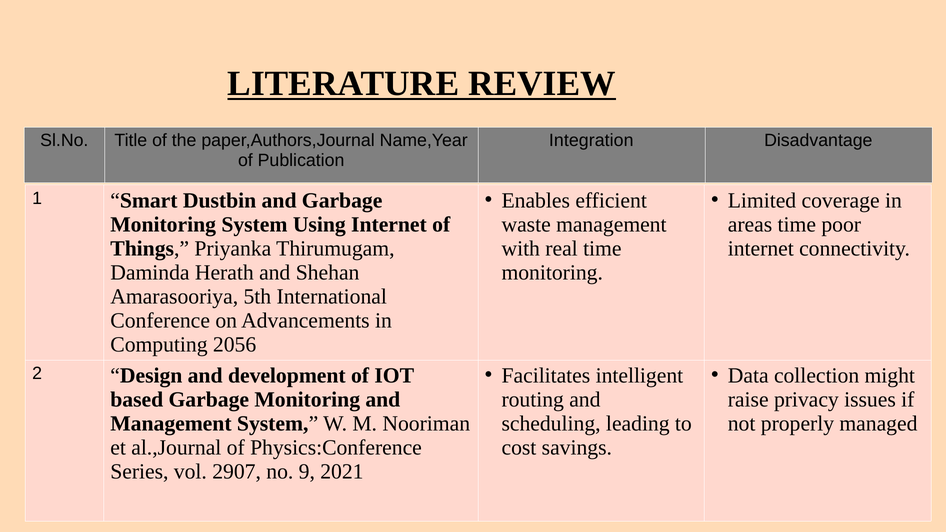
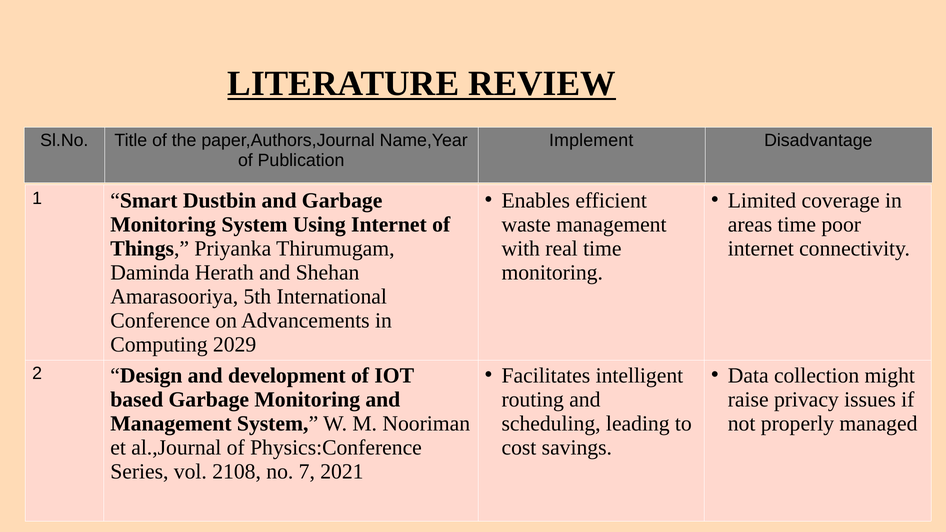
Integration: Integration -> Implement
2056: 2056 -> 2029
2907: 2907 -> 2108
9: 9 -> 7
